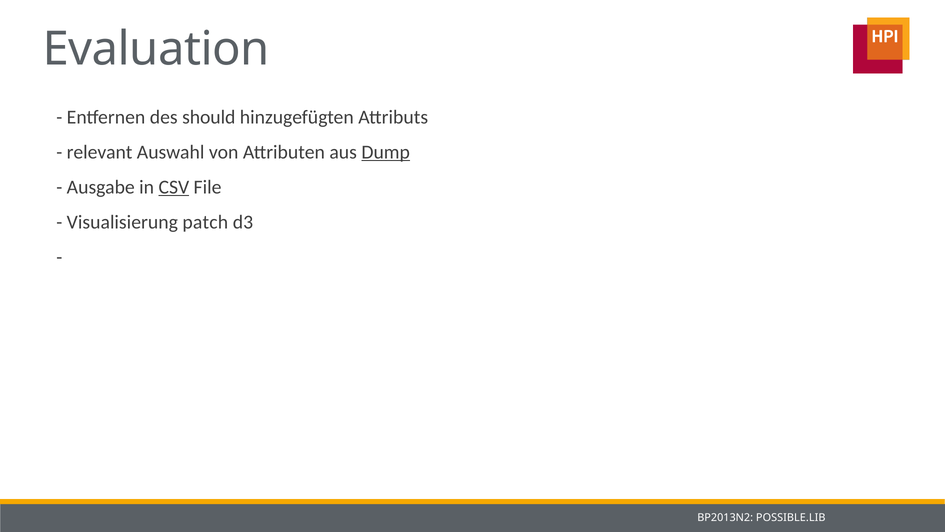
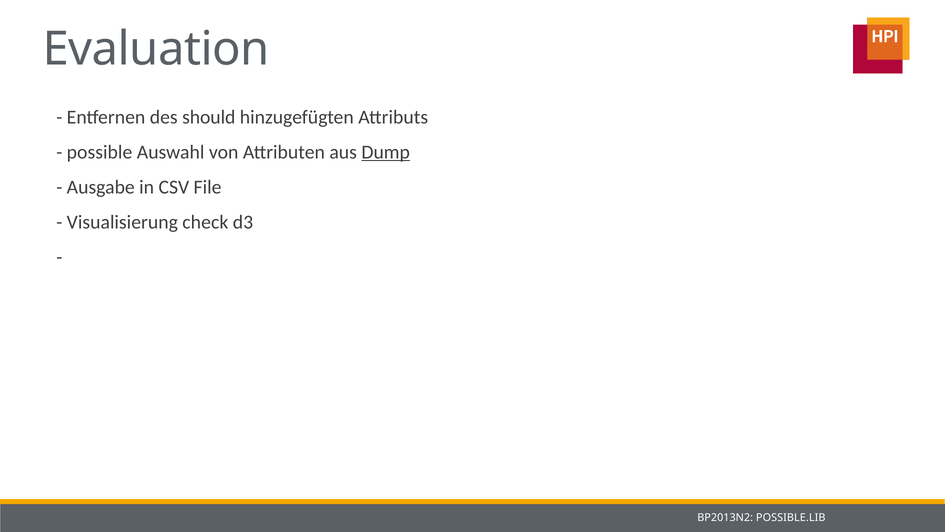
relevant: relevant -> possible
CSV underline: present -> none
patch: patch -> check
